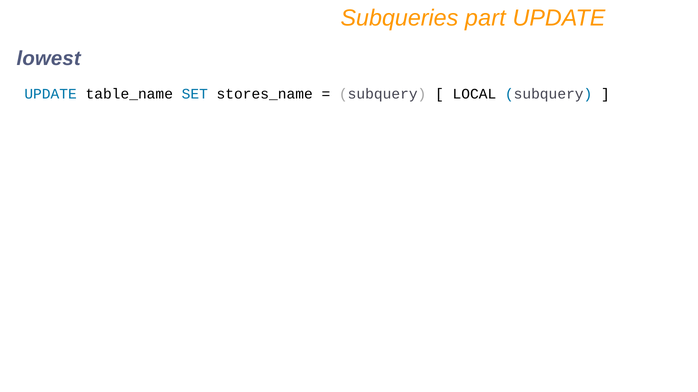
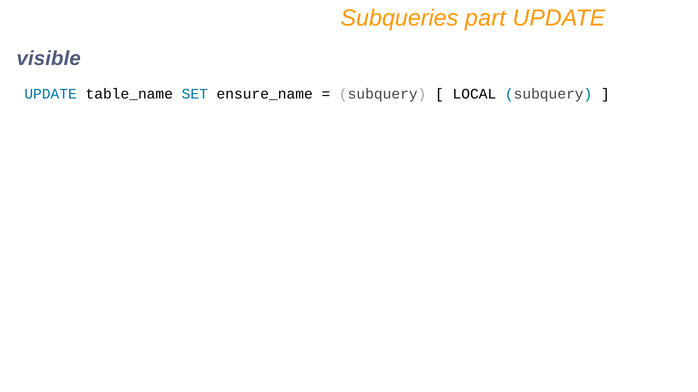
lowest: lowest -> visible
stores_name: stores_name -> ensure_name
